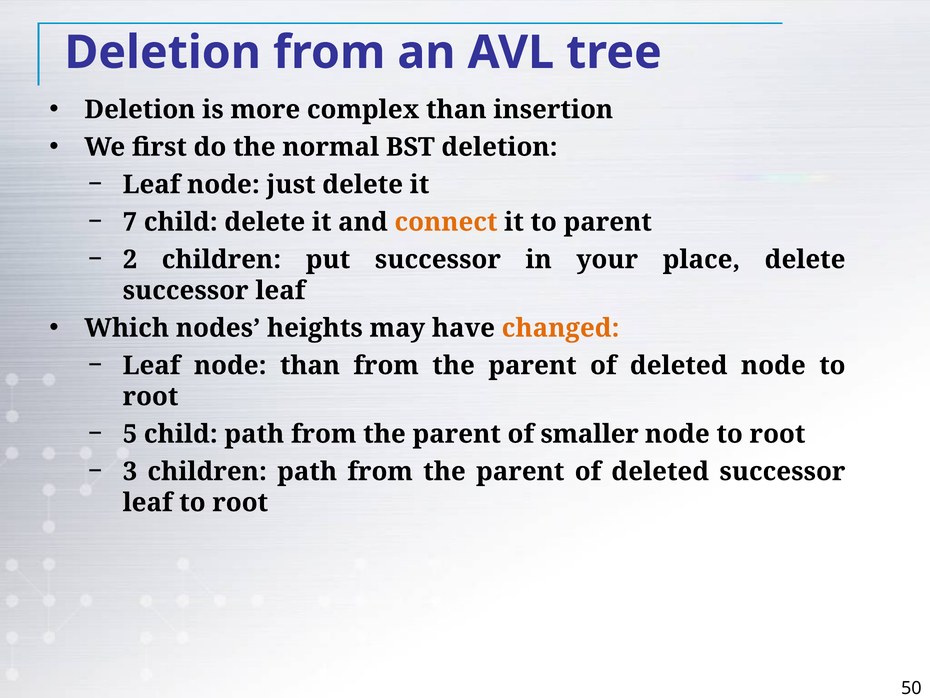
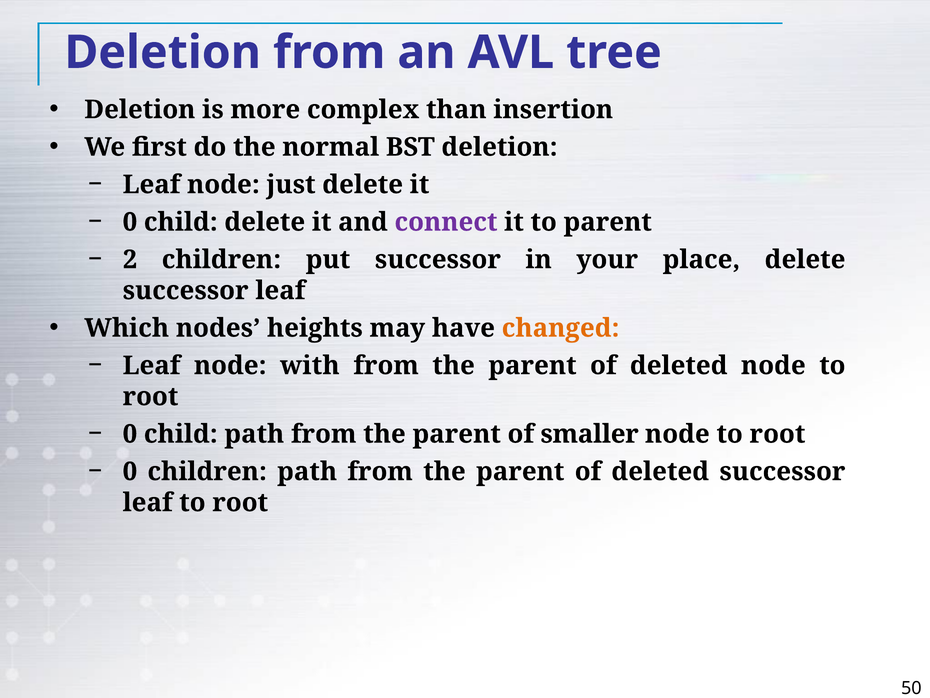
7 at (130, 222): 7 -> 0
connect colour: orange -> purple
node than: than -> with
5 at (130, 434): 5 -> 0
3 at (130, 471): 3 -> 0
